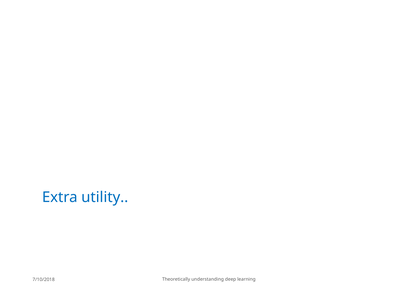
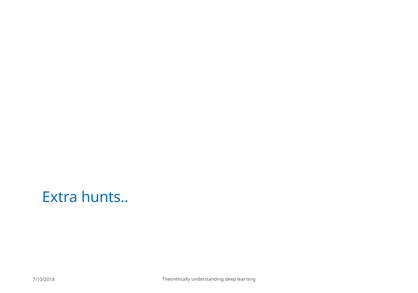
utility: utility -> hunts
